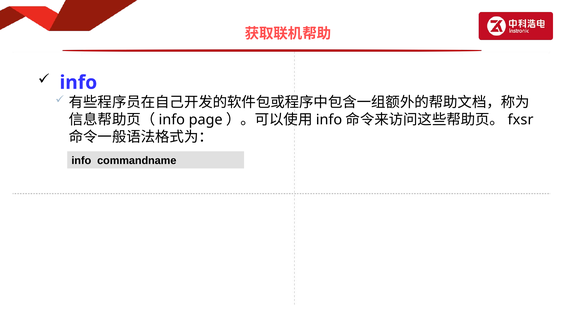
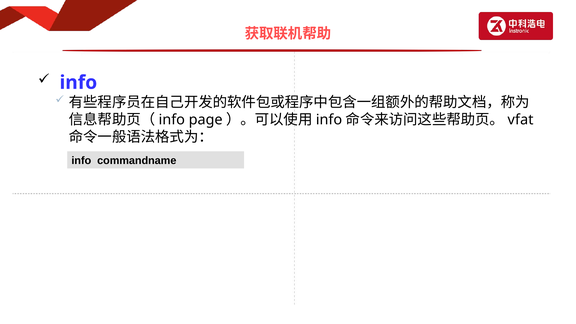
fxsr: fxsr -> vfat
